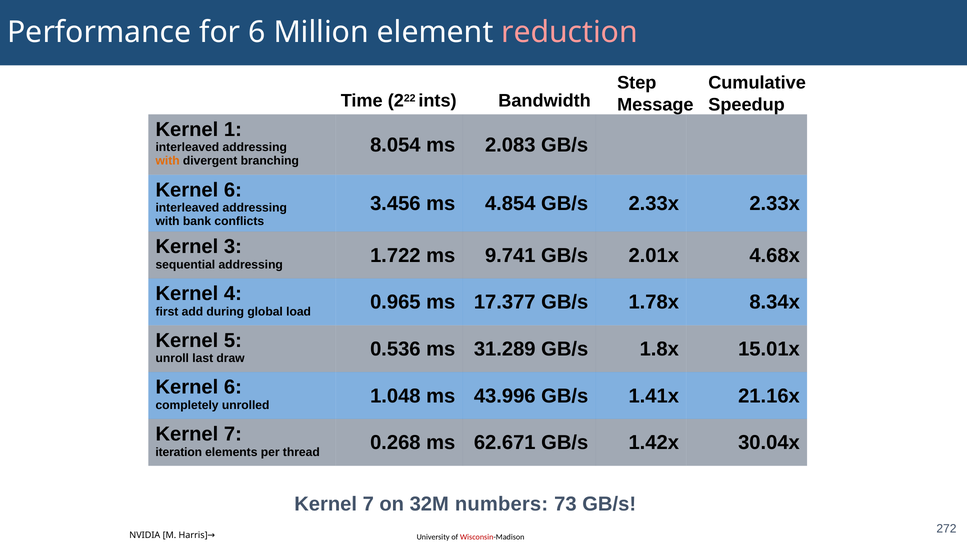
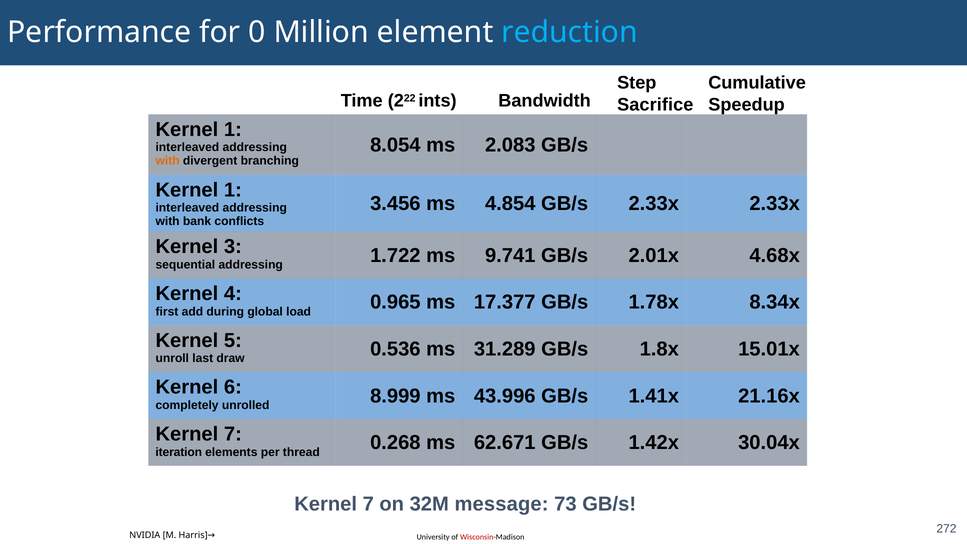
for 6: 6 -> 0
reduction colour: pink -> light blue
Message: Message -> Sacrifice
6 at (233, 190): 6 -> 1
1.048: 1.048 -> 8.999
numbers: numbers -> message
